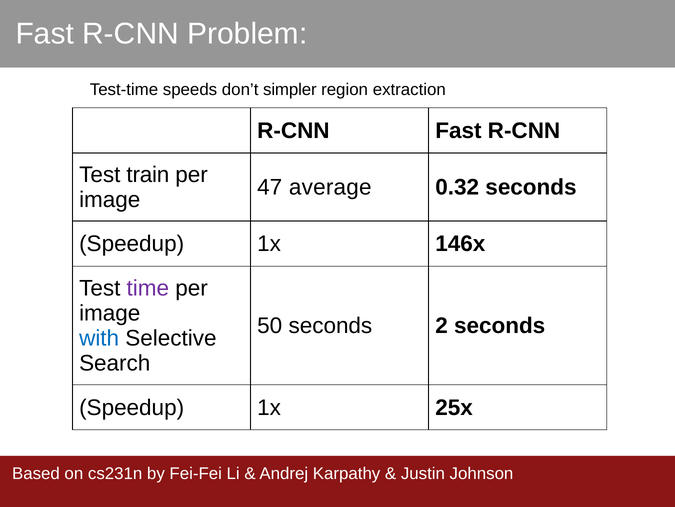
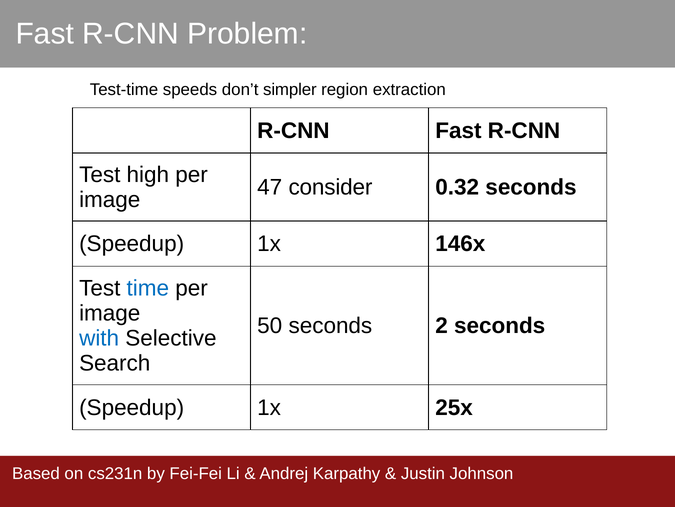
train: train -> high
average: average -> consider
time colour: purple -> blue
